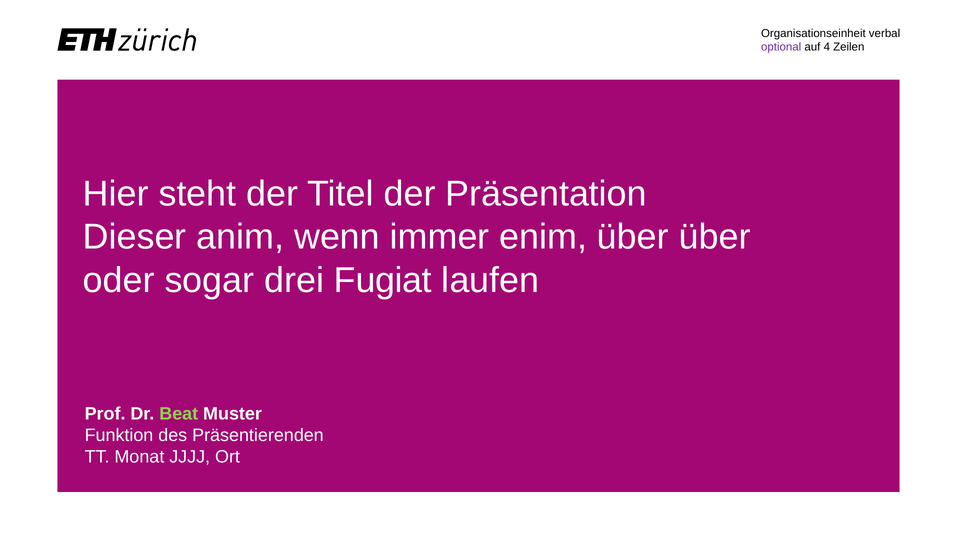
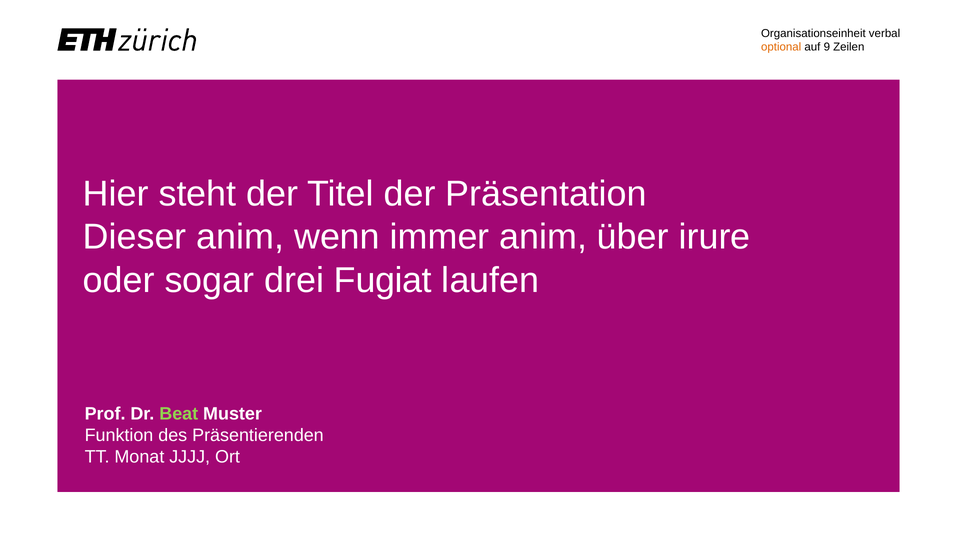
optional colour: purple -> orange
4: 4 -> 9
immer enim: enim -> anim
über über: über -> irure
